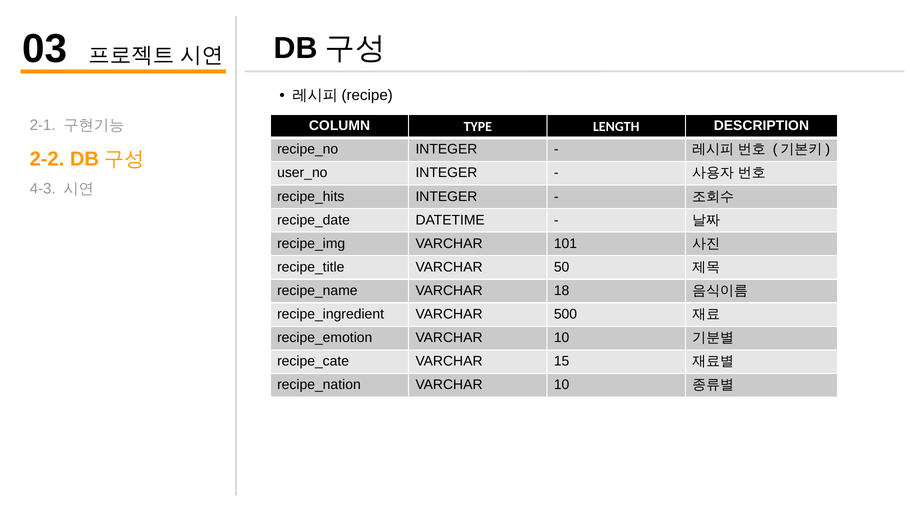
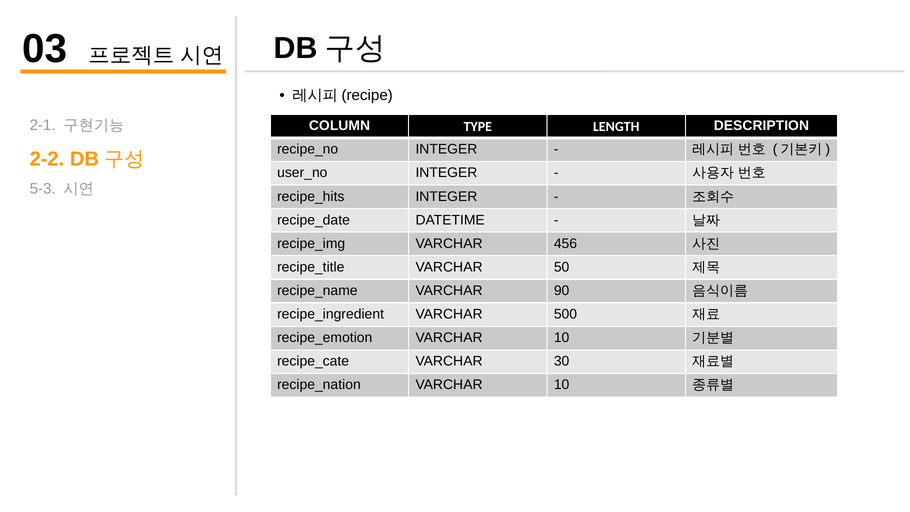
4-3: 4-3 -> 5-3
101: 101 -> 456
18: 18 -> 90
15: 15 -> 30
